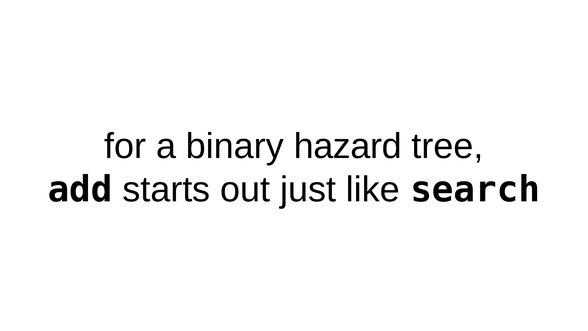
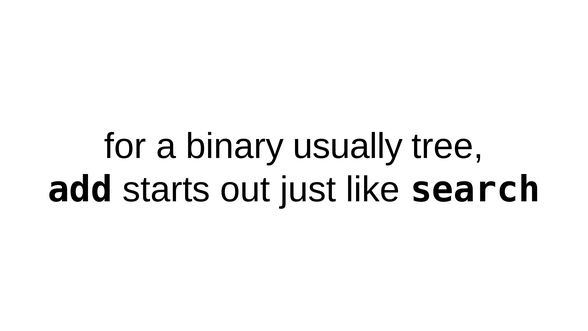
hazard: hazard -> usually
